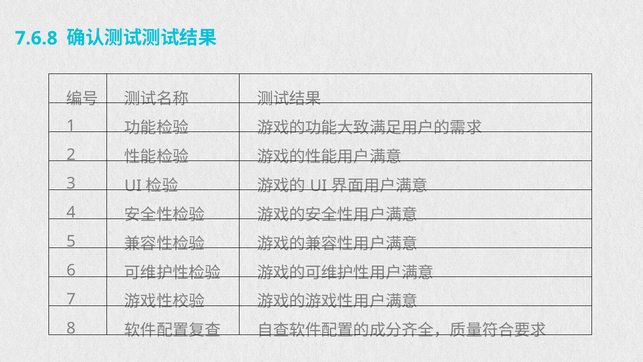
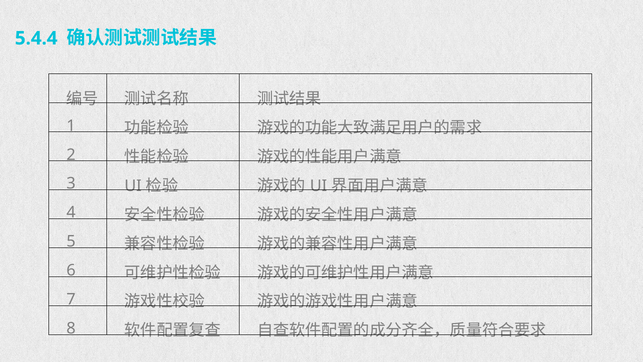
7.6.8: 7.6.8 -> 5.4.4
